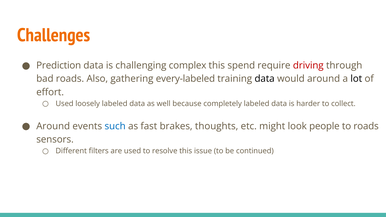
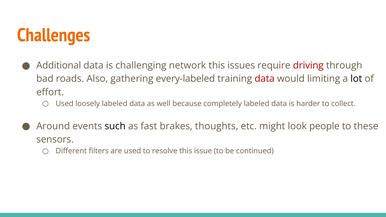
Prediction: Prediction -> Additional
complex: complex -> network
spend: spend -> issues
data at (265, 79) colour: black -> red
would around: around -> limiting
such colour: blue -> black
to roads: roads -> these
